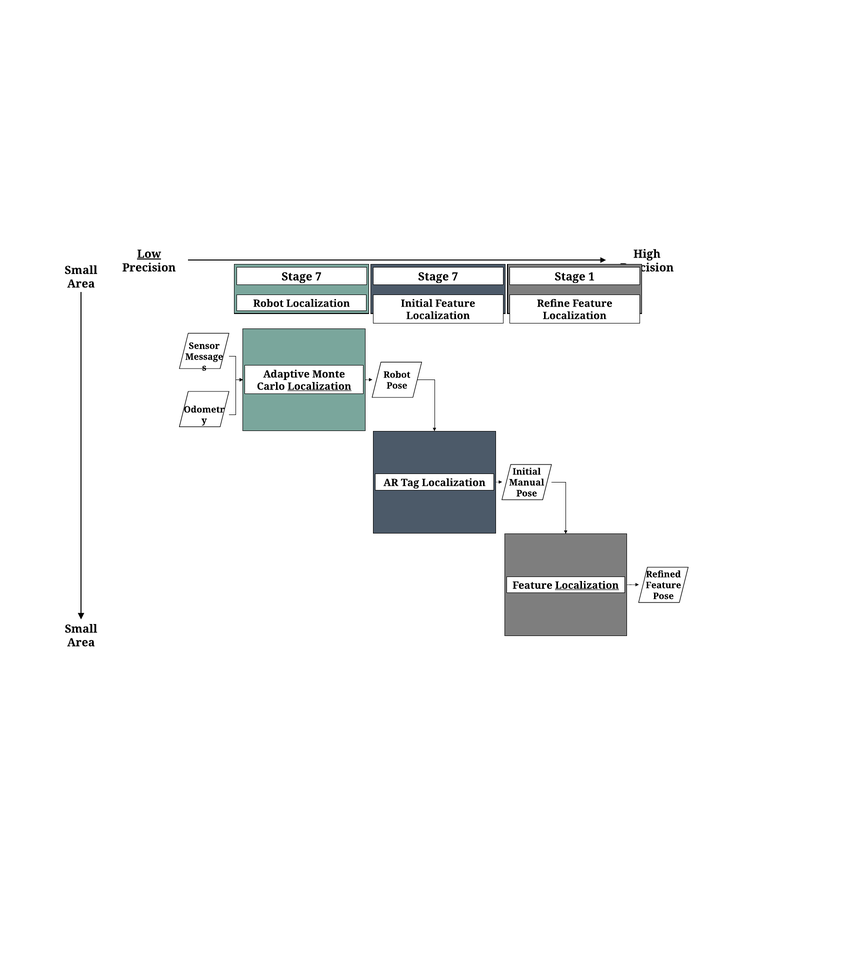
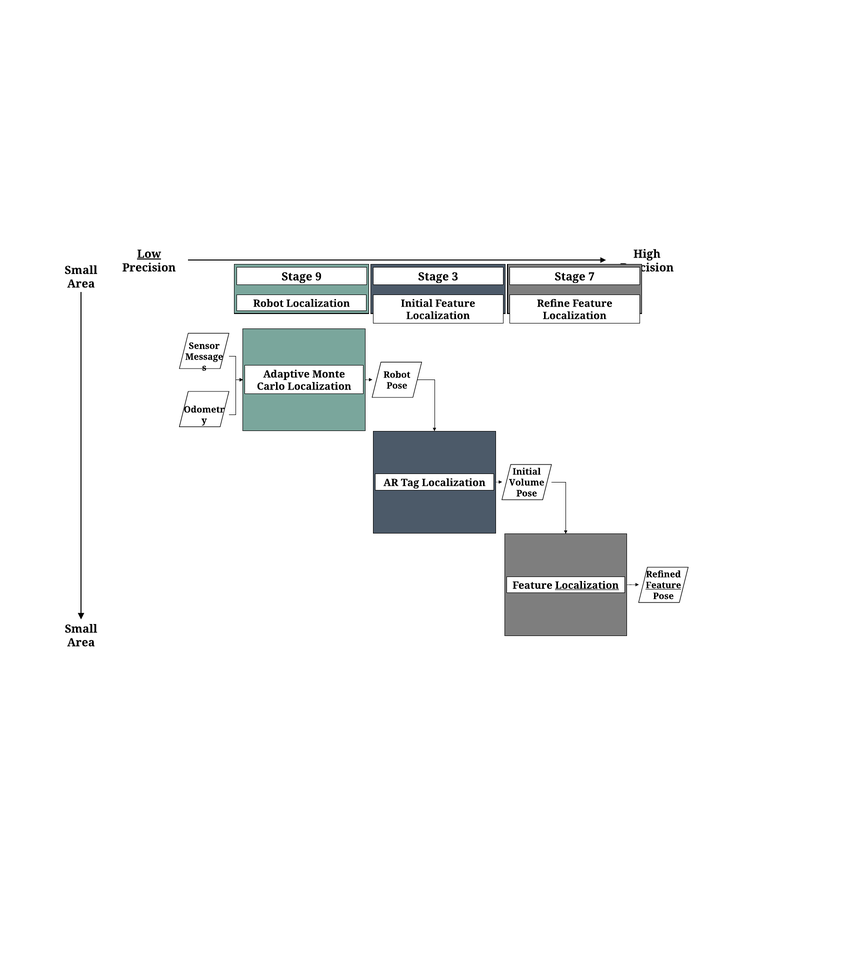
7 at (318, 276): 7 -> 9
7 at (455, 276): 7 -> 3
1: 1 -> 7
Localization at (319, 386) underline: present -> none
Manual: Manual -> Volume
Feature at (663, 585) underline: none -> present
